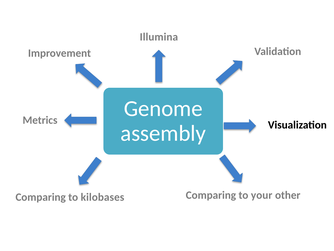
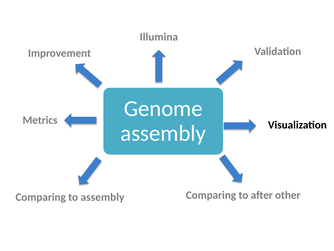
your: your -> after
to kilobases: kilobases -> assembly
